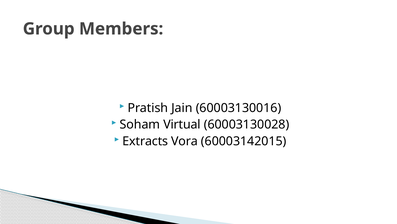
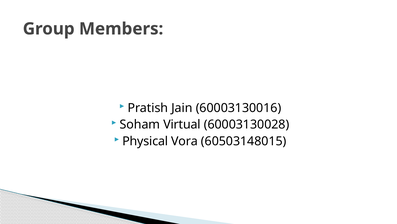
Extracts: Extracts -> Physical
60003142015: 60003142015 -> 60503148015
